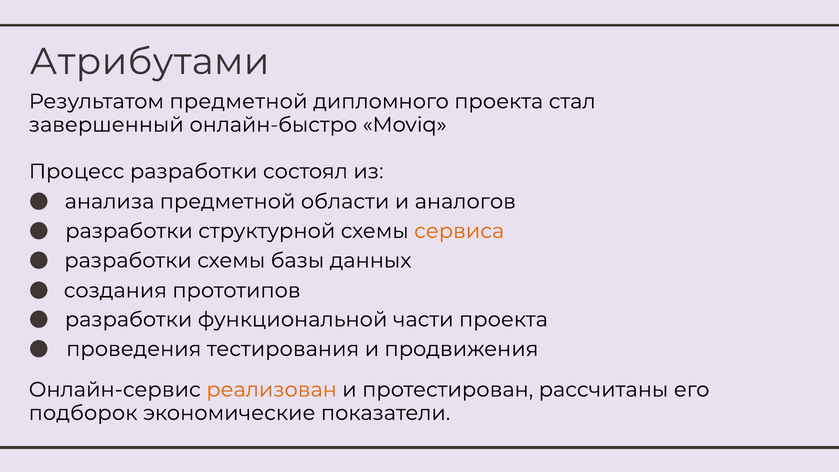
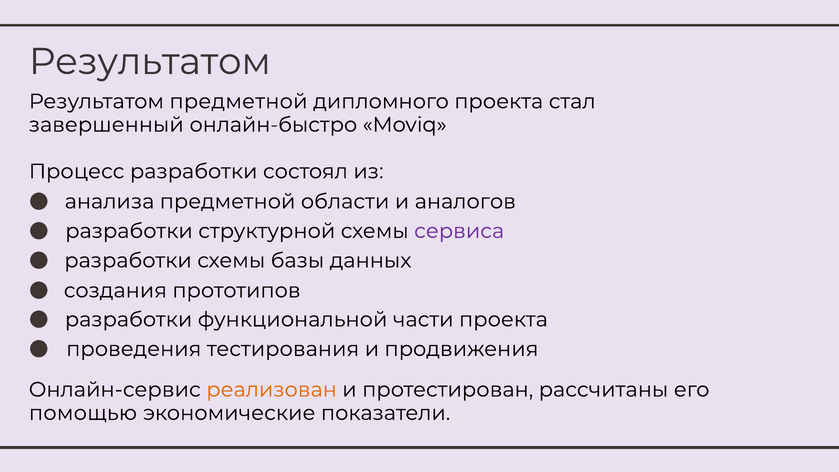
Атрибутами at (150, 62): Атрибутами -> Результатом
сервиса colour: orange -> purple
подборок: подборок -> помощью
